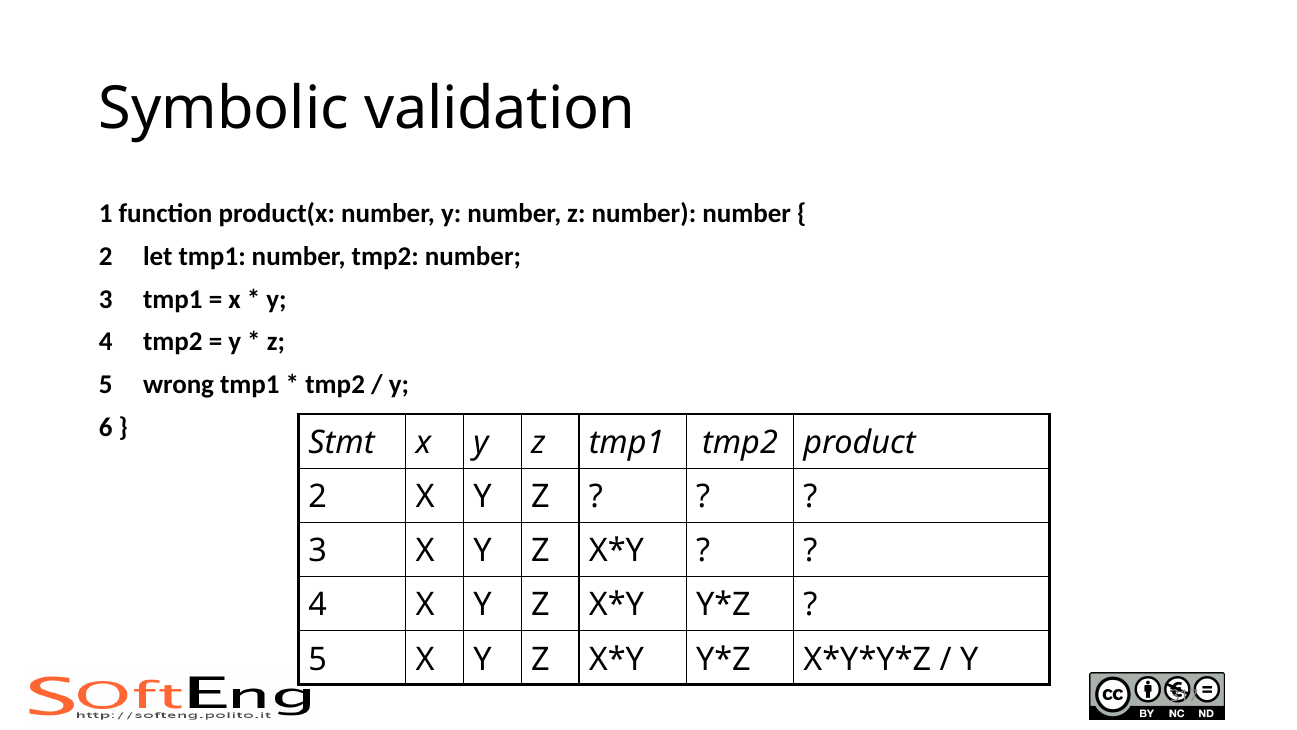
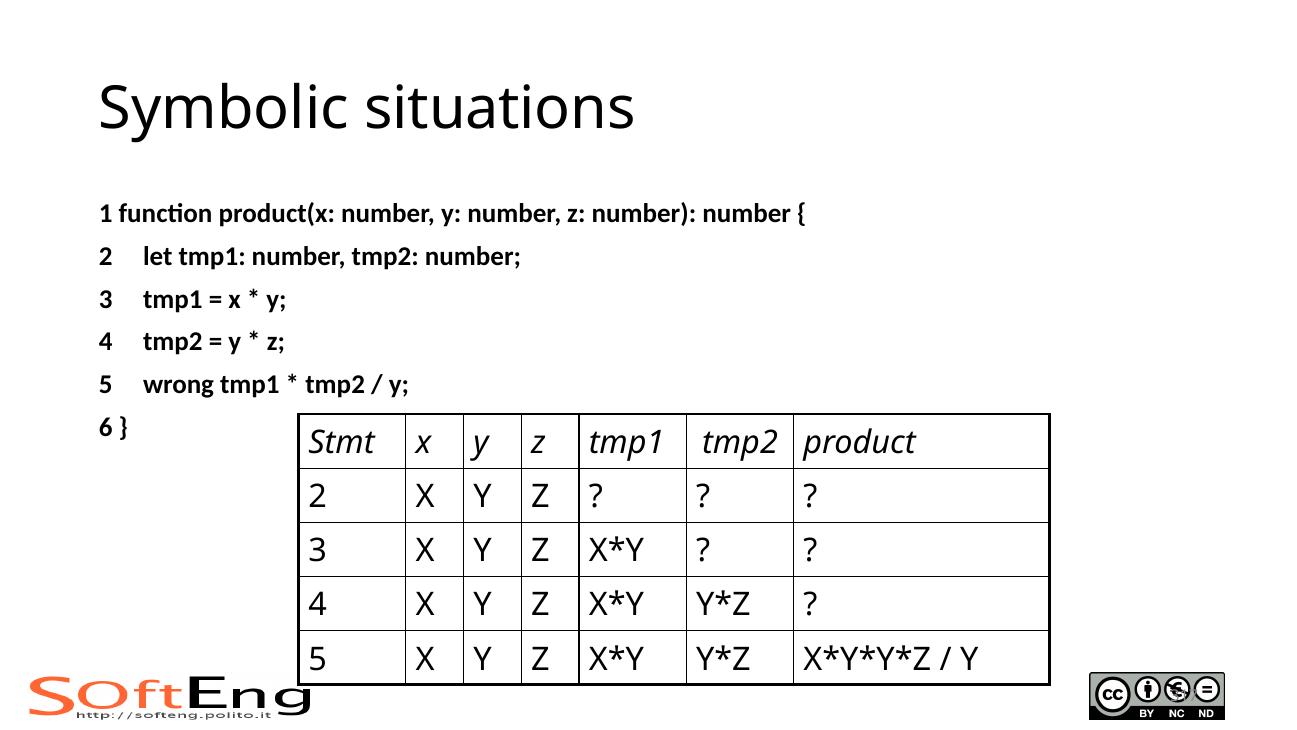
validation: validation -> situations
